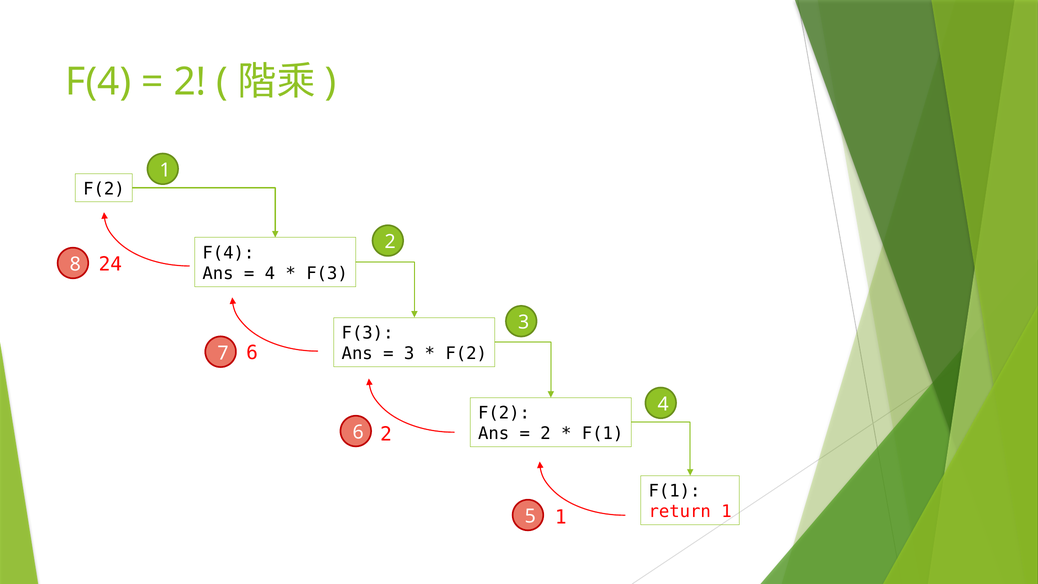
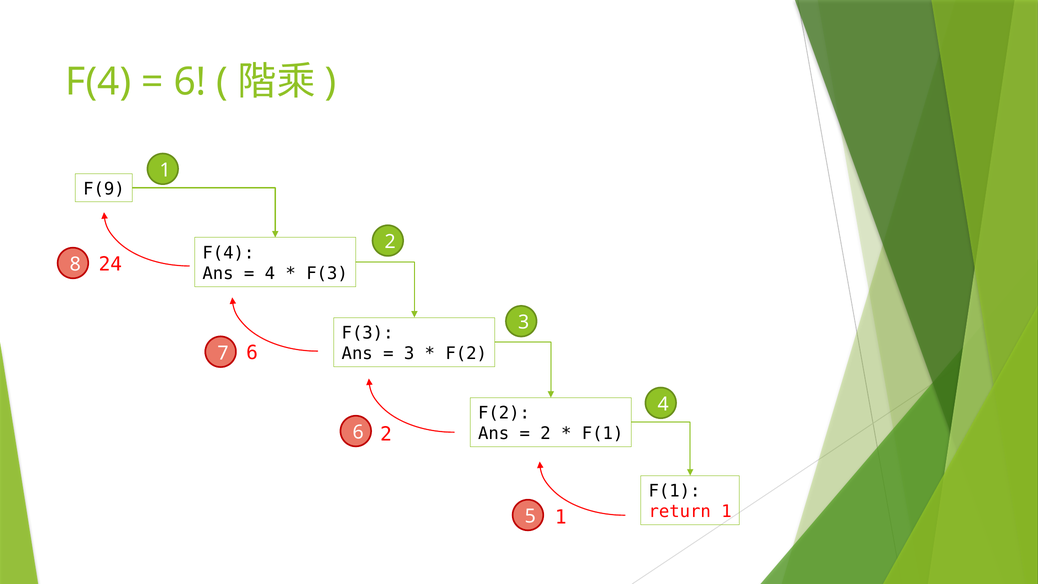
2 at (190, 82): 2 -> 6
F(2 at (104, 189): F(2 -> F(9
